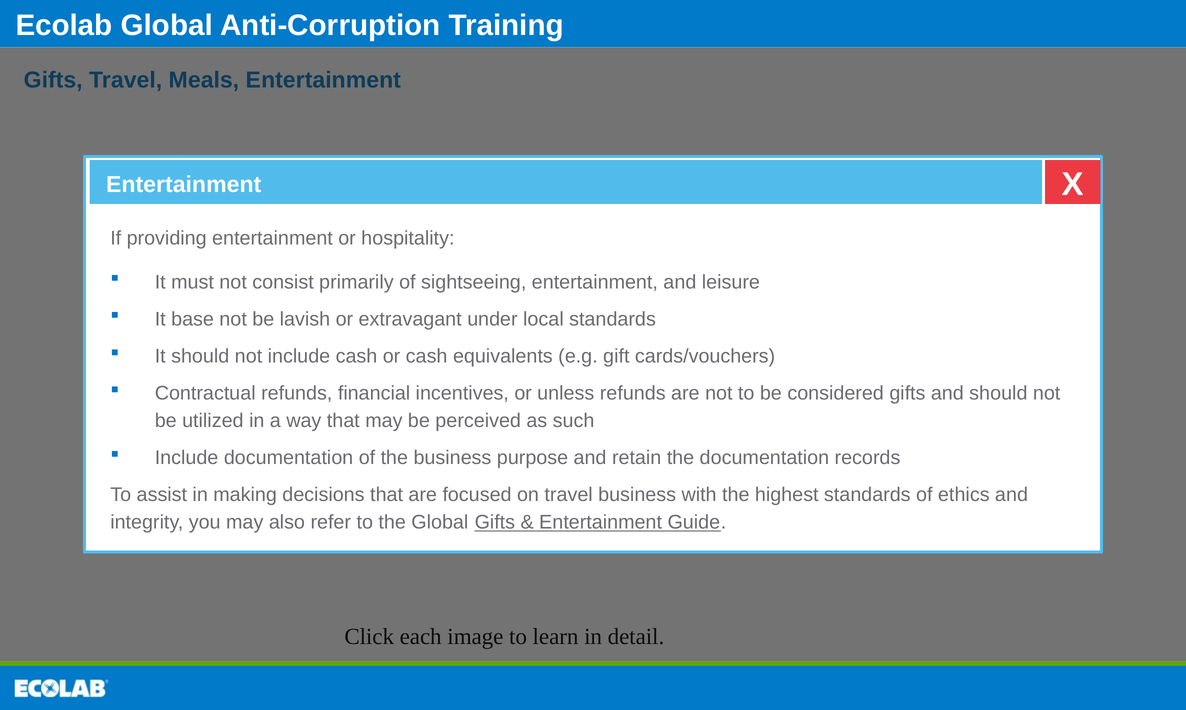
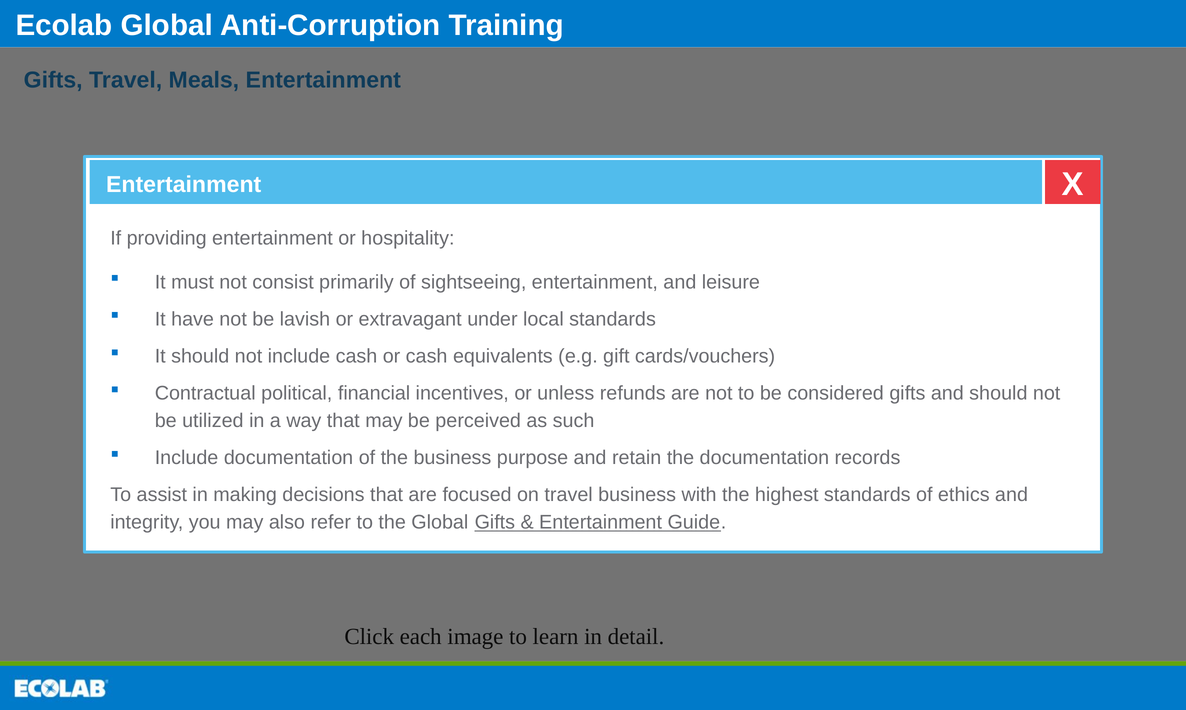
base: base -> have
Contractual refunds: refunds -> political
